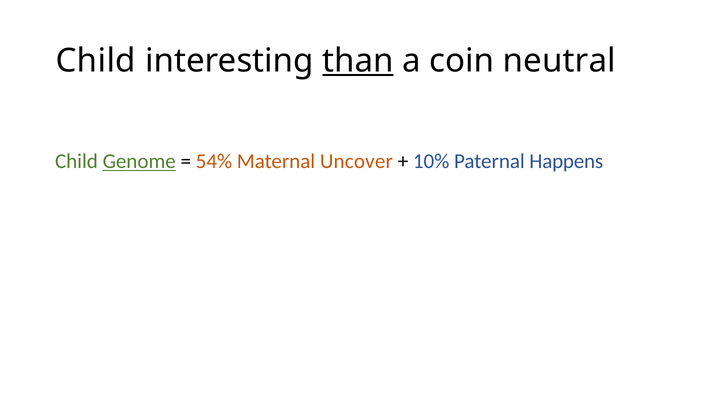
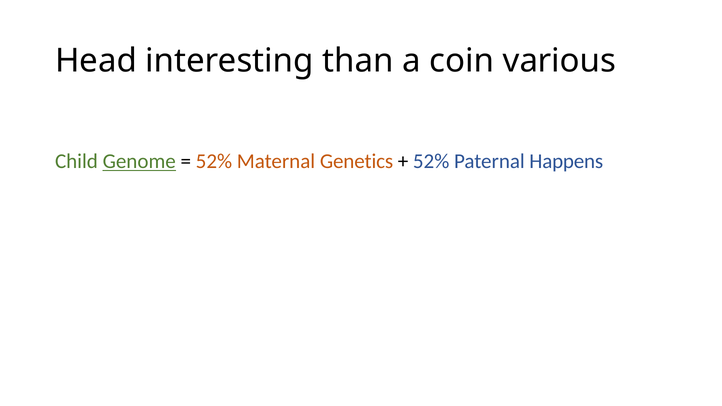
Child at (96, 61): Child -> Head
than underline: present -> none
neutral: neutral -> various
54% at (214, 161): 54% -> 52%
Uncover: Uncover -> Genetics
10% at (431, 161): 10% -> 52%
